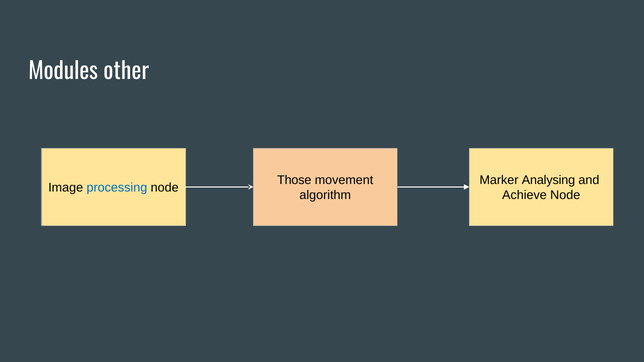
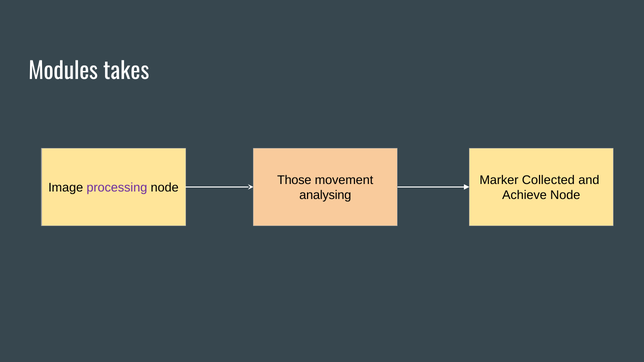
other: other -> takes
Analysing: Analysing -> Collected
processing colour: blue -> purple
algorithm: algorithm -> analysing
